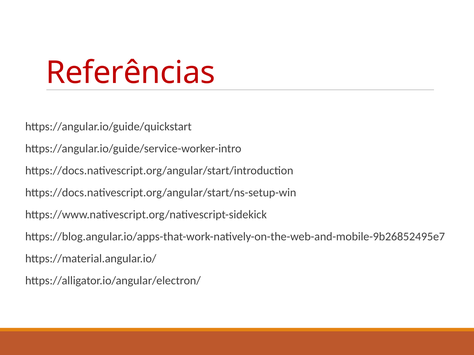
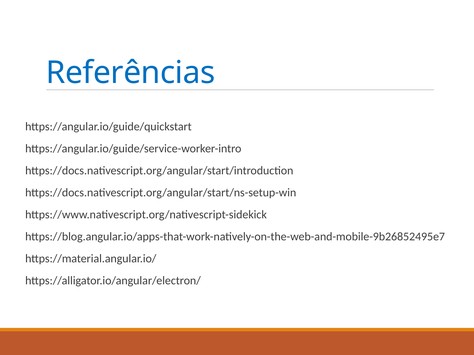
Referências colour: red -> blue
